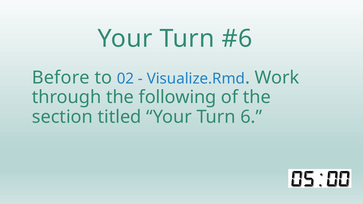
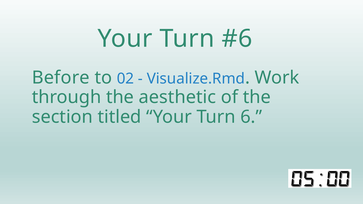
following: following -> aesthetic
